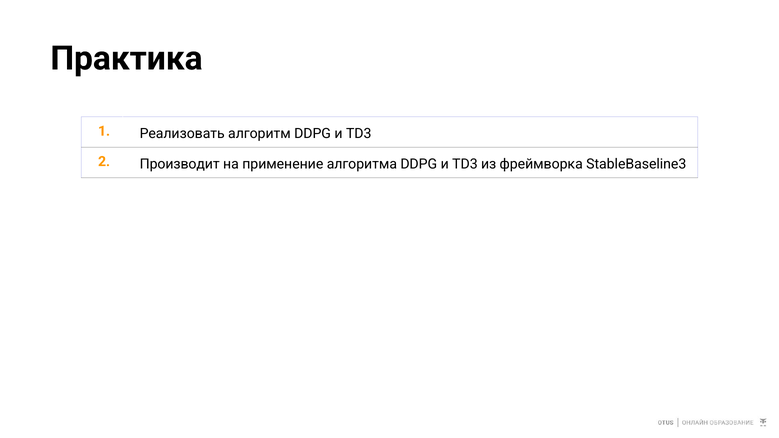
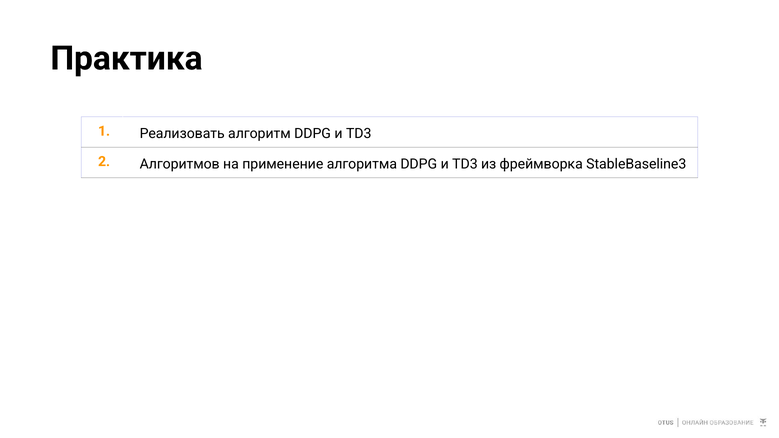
Производит: Производит -> Алгоритмов
